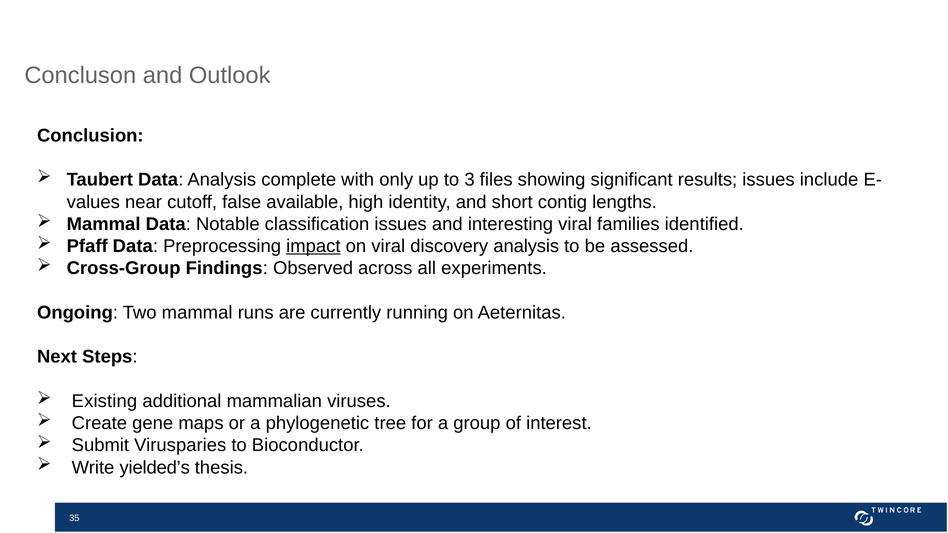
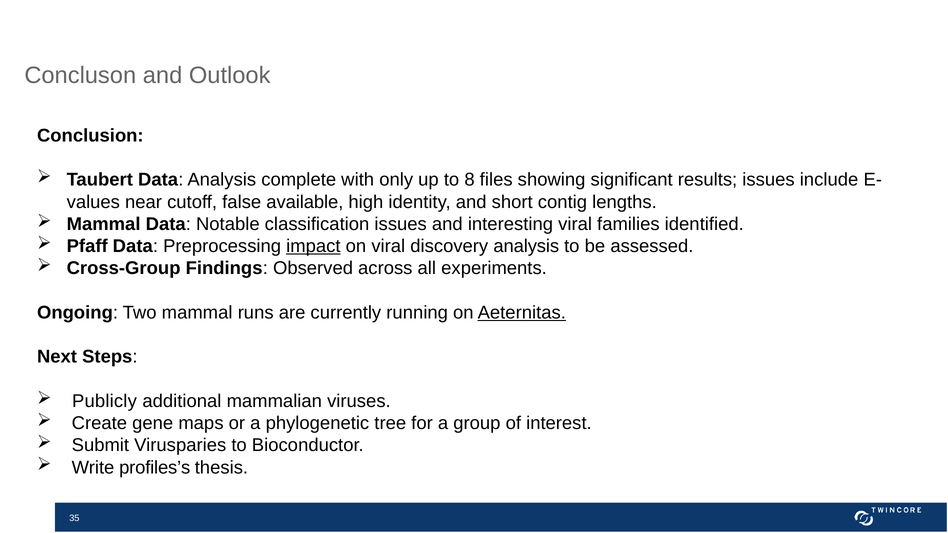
3: 3 -> 8
Aeternitas underline: none -> present
Existing: Existing -> Publicly
yielded’s: yielded’s -> profiles’s
